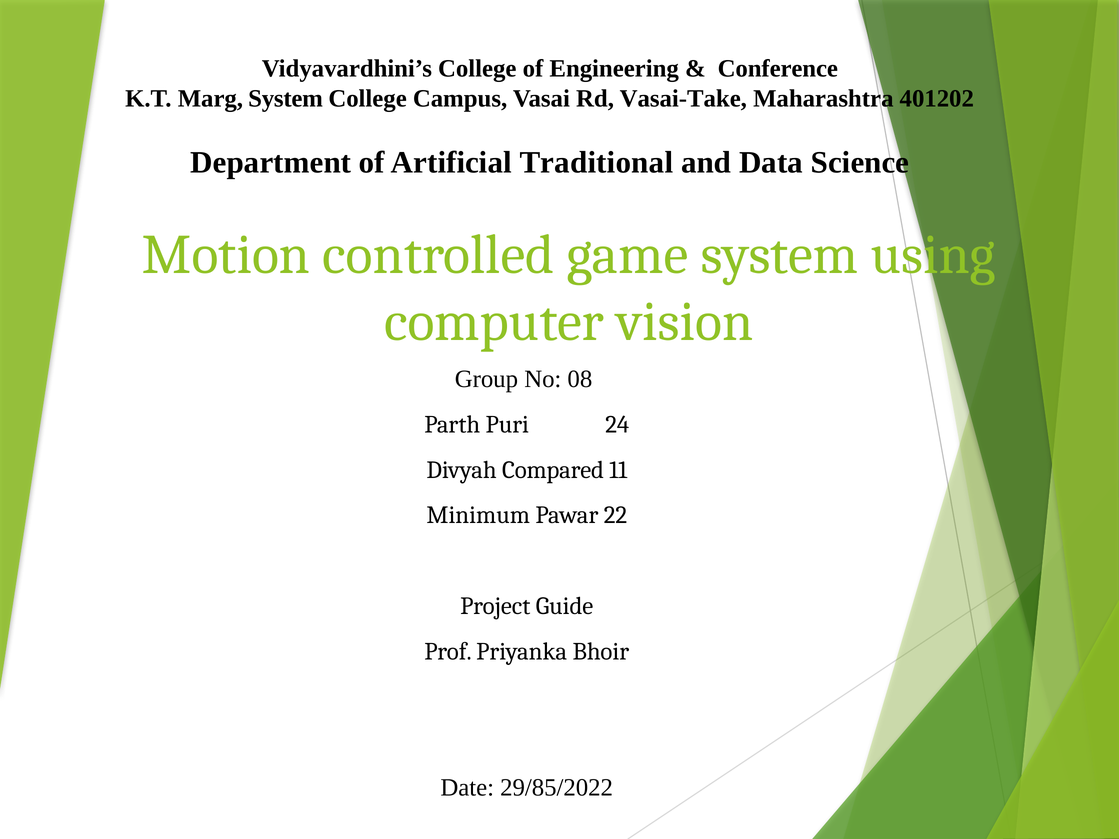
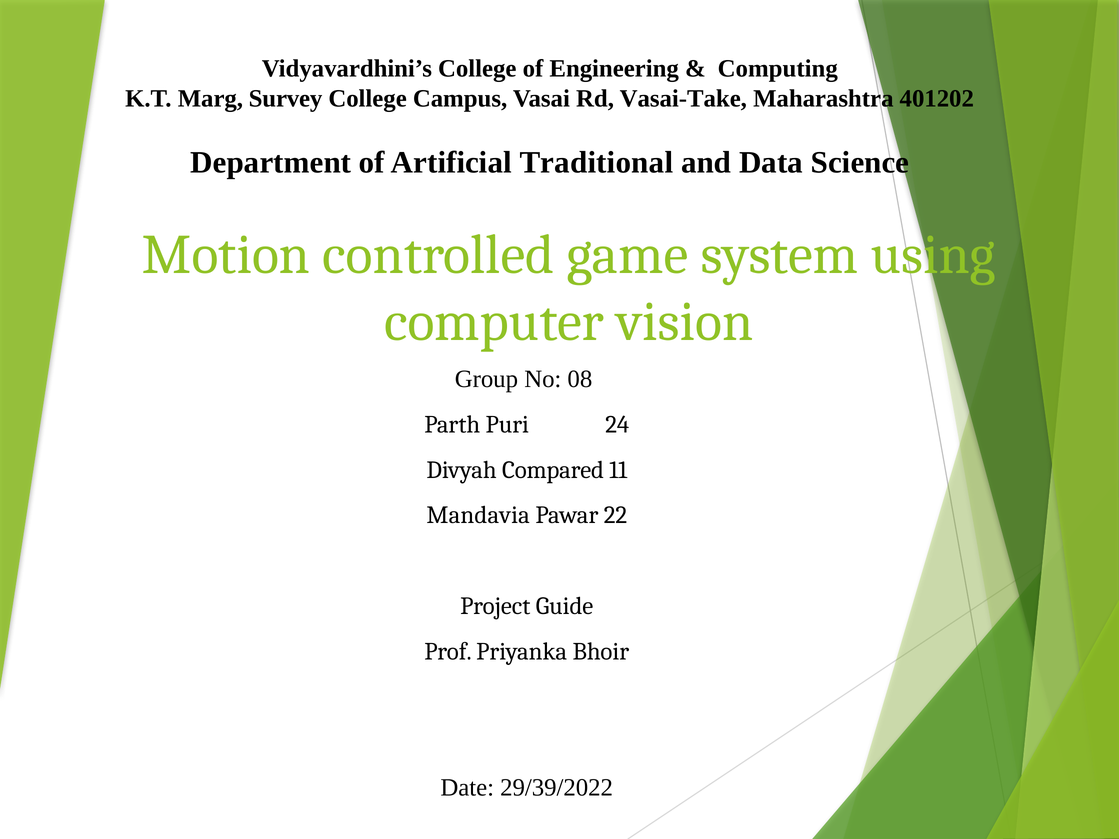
Conference: Conference -> Computing
Marg System: System -> Survey
Minimum: Minimum -> Mandavia
29/85/2022: 29/85/2022 -> 29/39/2022
